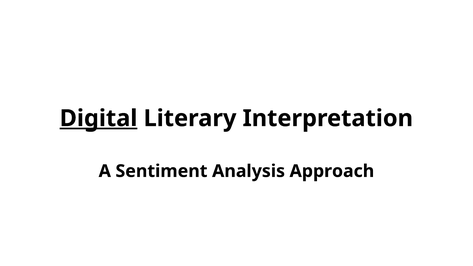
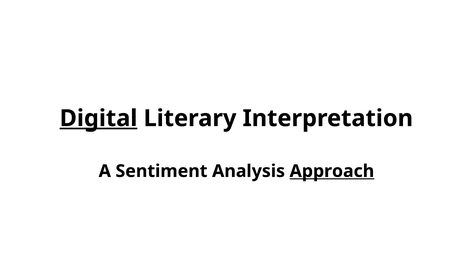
Approach underline: none -> present
